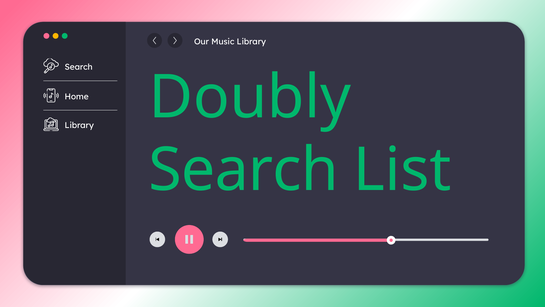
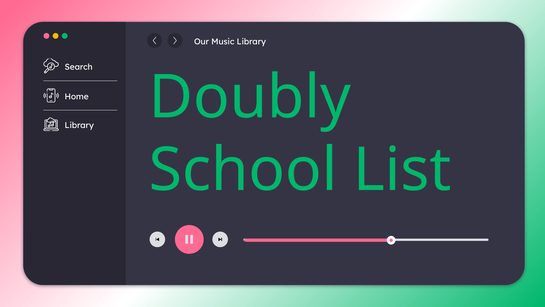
Search at (244, 170): Search -> School
